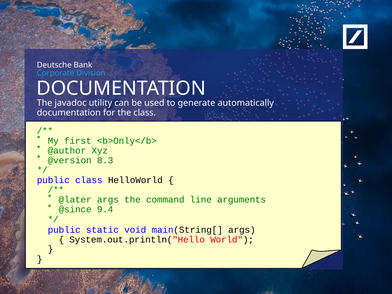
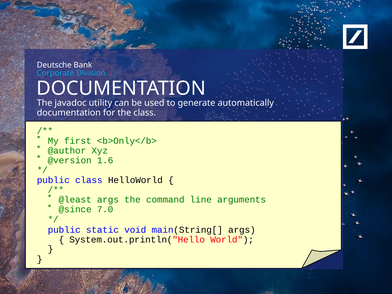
8.3: 8.3 -> 1.6
@later: @later -> @least
9.4: 9.4 -> 7.0
